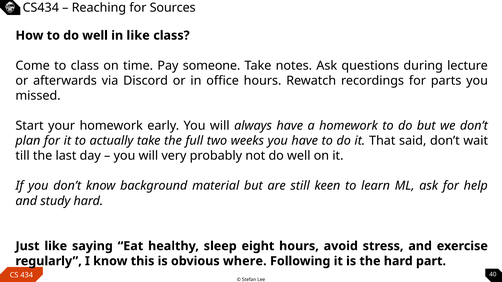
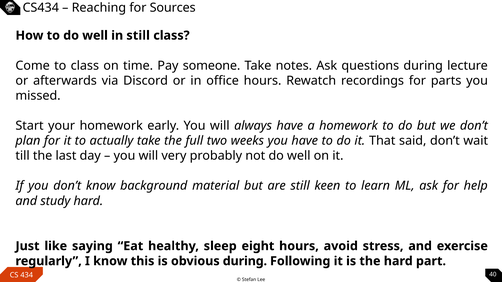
in like: like -> still
obvious where: where -> during
